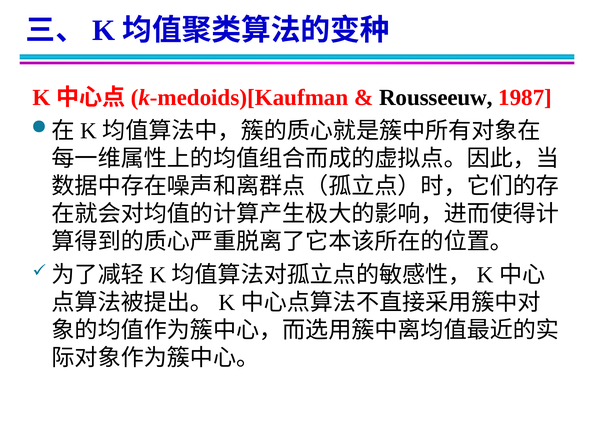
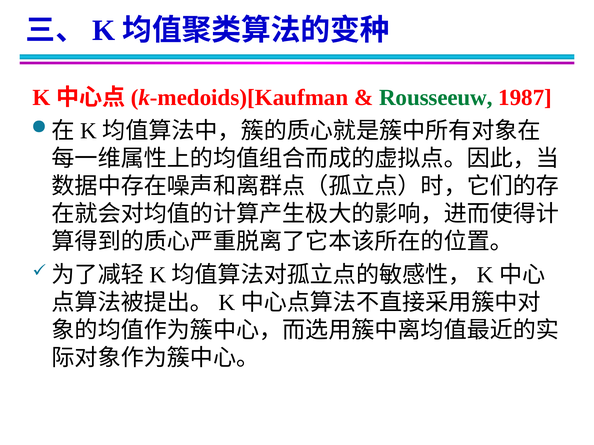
Rousseeuw colour: black -> green
